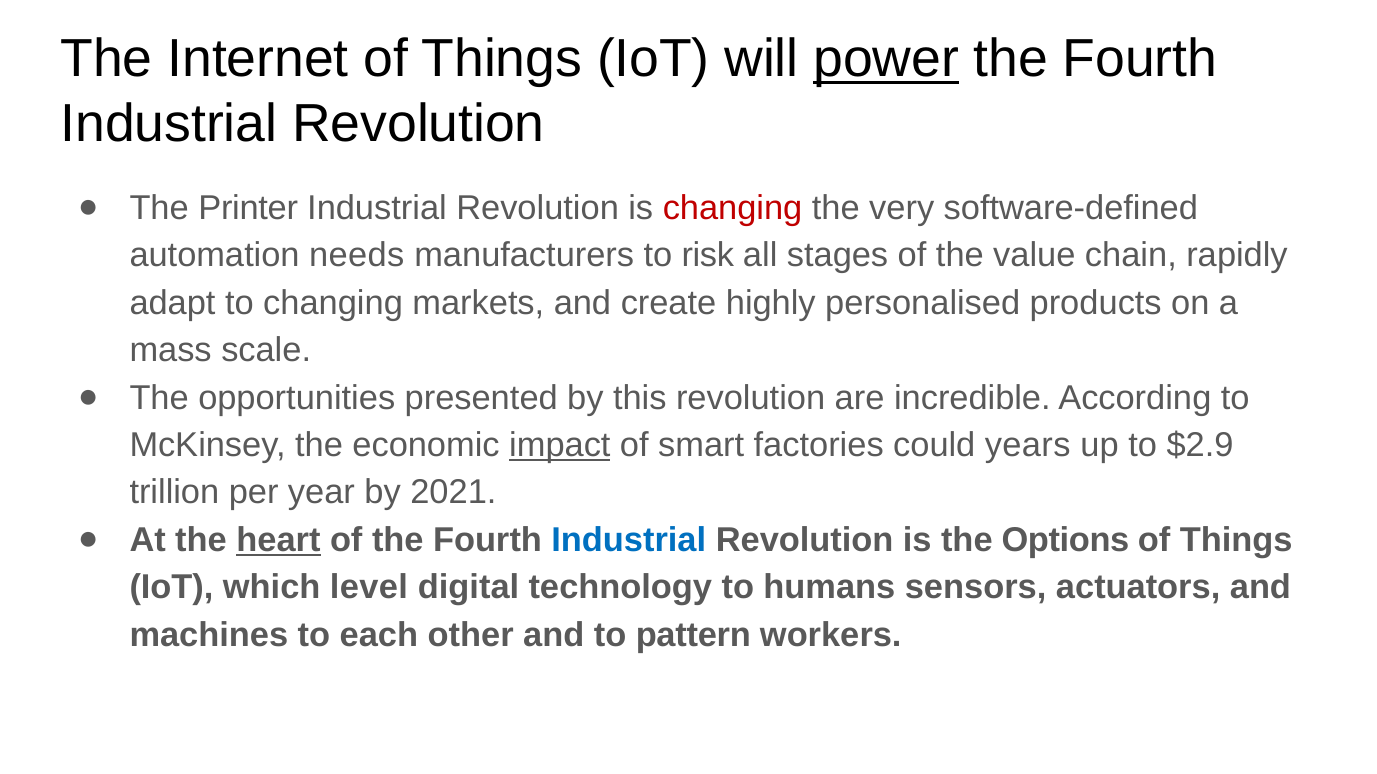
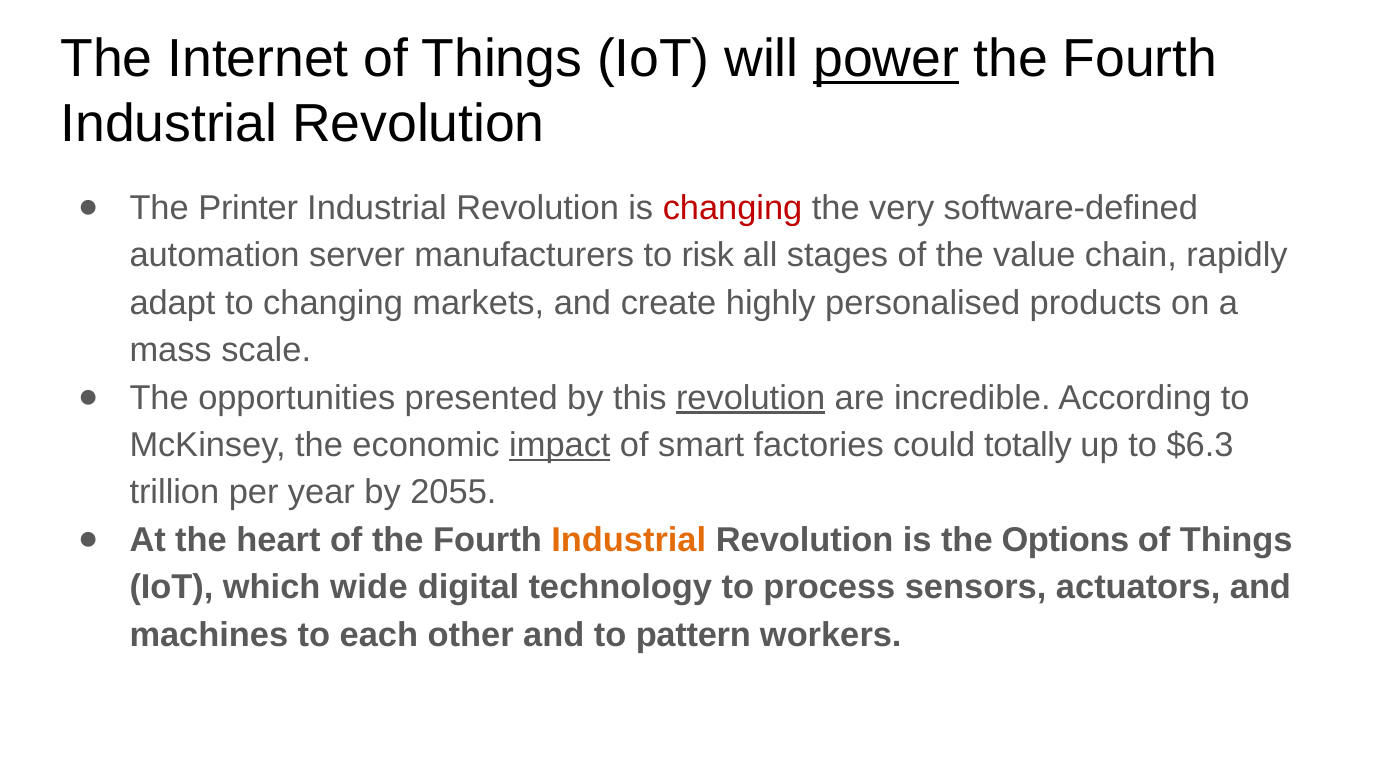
needs: needs -> server
revolution at (751, 398) underline: none -> present
years: years -> totally
$2.9: $2.9 -> $6.3
2021: 2021 -> 2055
heart underline: present -> none
Industrial at (629, 540) colour: blue -> orange
level: level -> wide
humans: humans -> process
